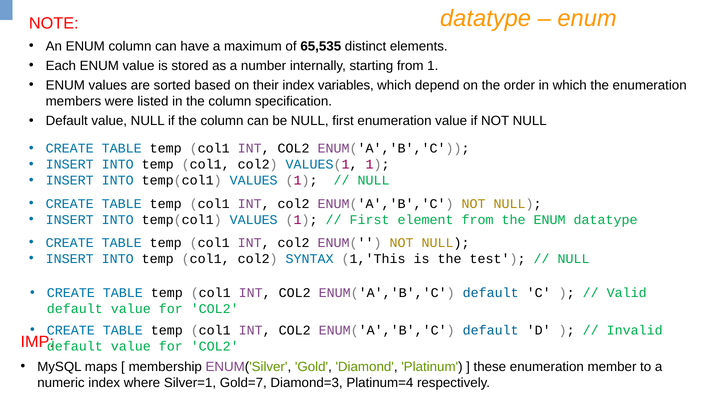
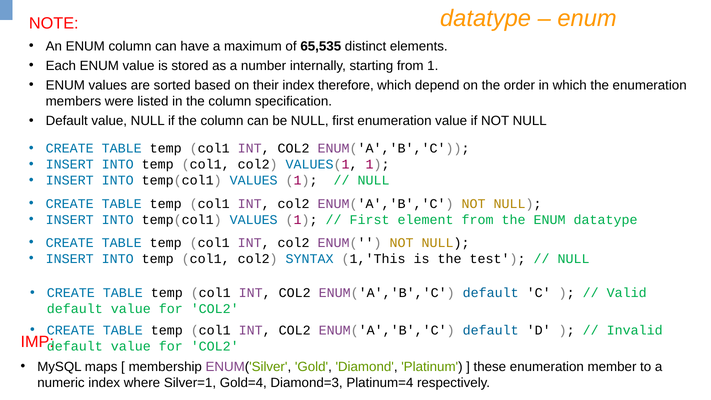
variables: variables -> therefore
Gold=7: Gold=7 -> Gold=4
